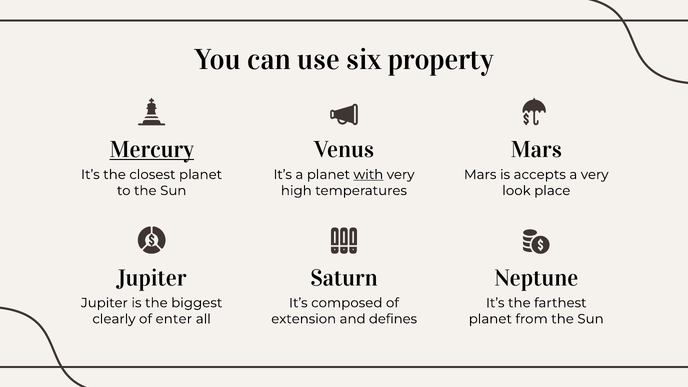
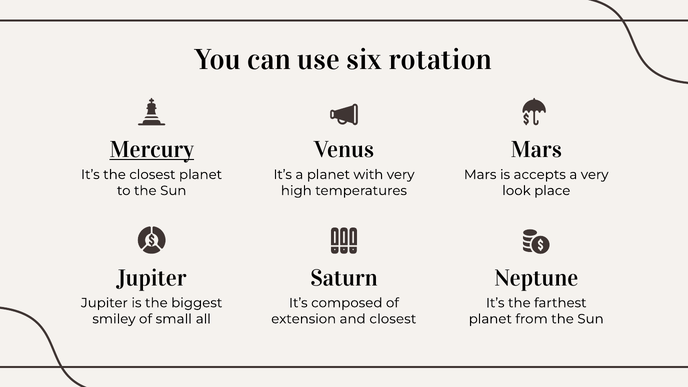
property: property -> rotation
with underline: present -> none
clearly: clearly -> smiley
enter: enter -> small
and defines: defines -> closest
